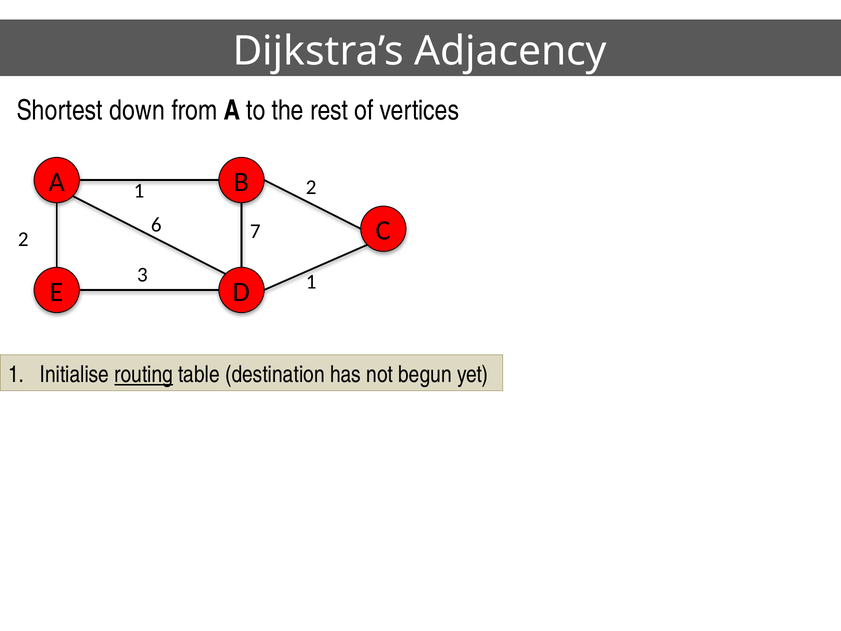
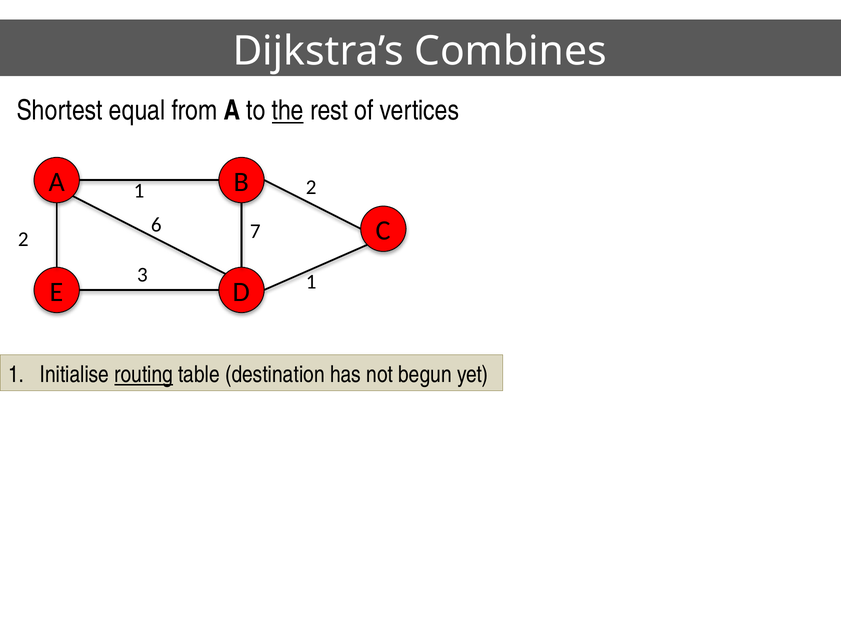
Adjacency: Adjacency -> Combines
down: down -> equal
the underline: none -> present
